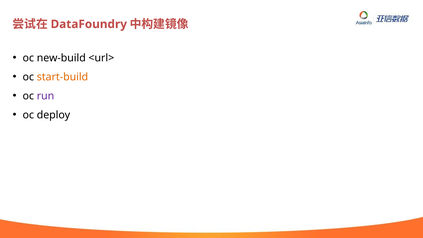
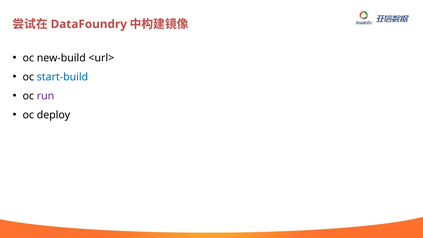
start-build colour: orange -> blue
